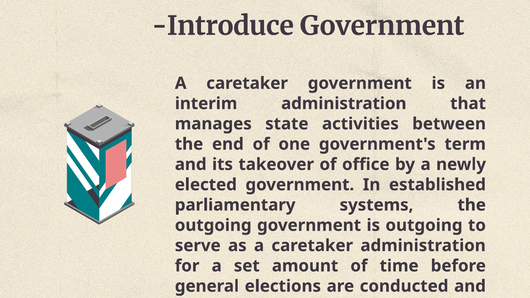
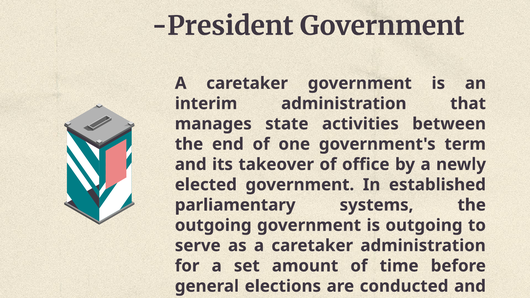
Introduce: Introduce -> President
